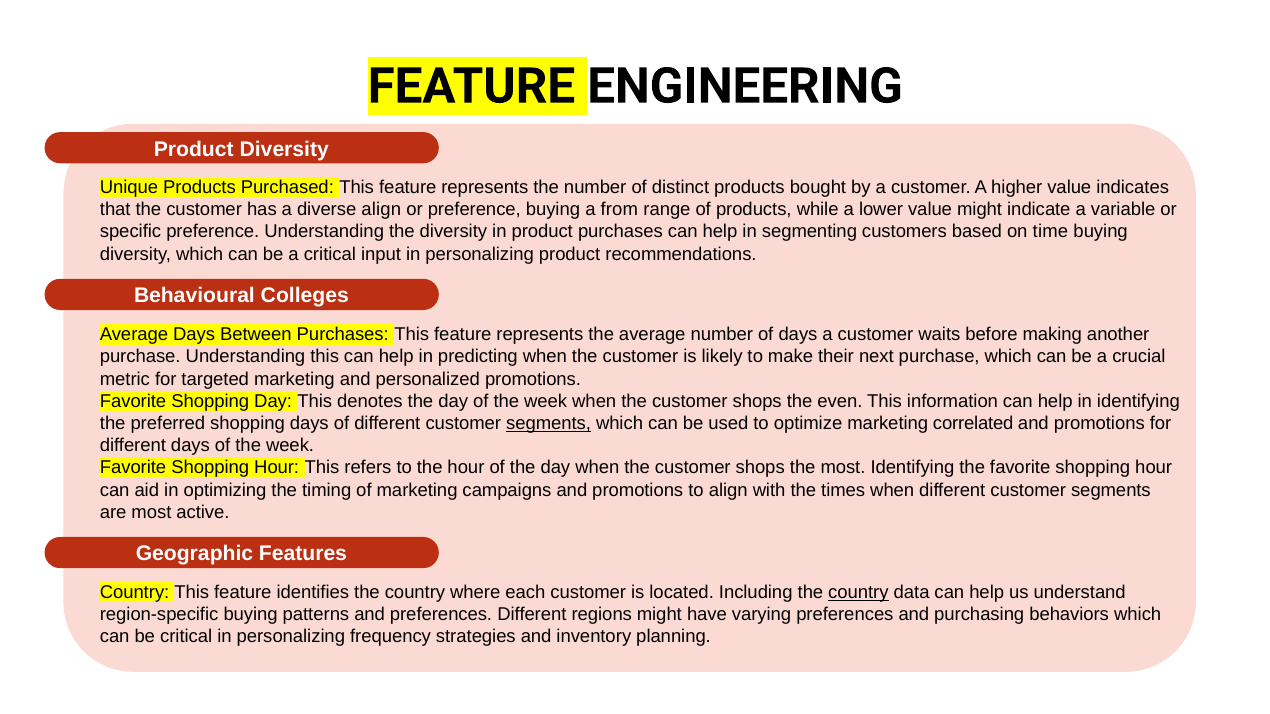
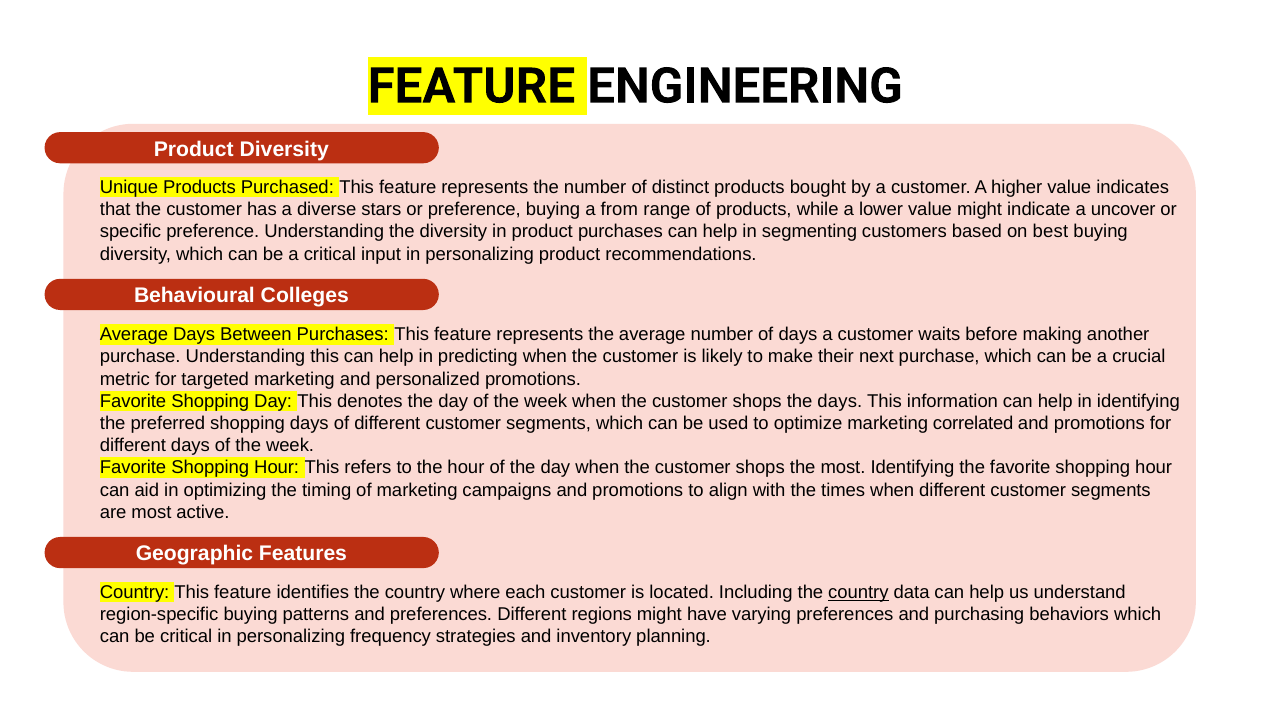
diverse align: align -> stars
variable: variable -> uncover
time: time -> best
the even: even -> days
segments at (549, 424) underline: present -> none
